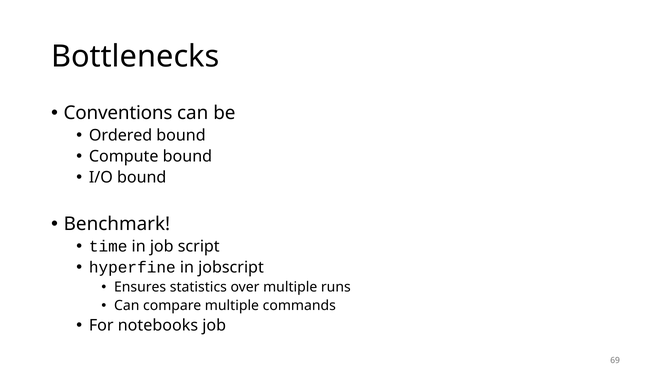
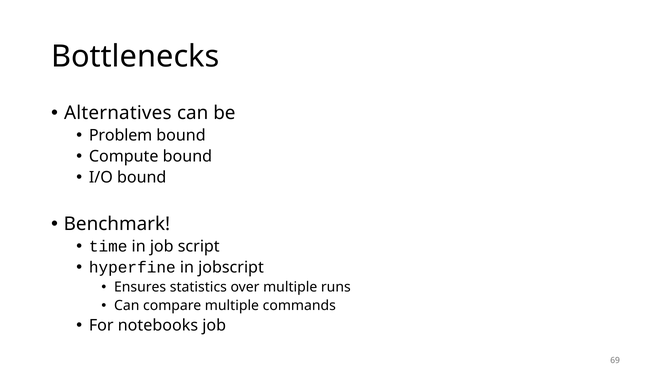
Conventions: Conventions -> Alternatives
Ordered: Ordered -> Problem
